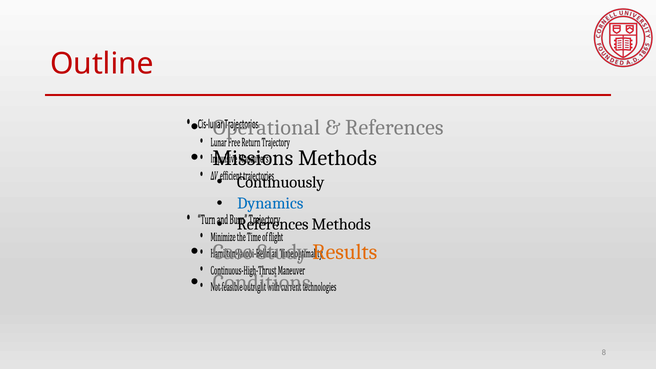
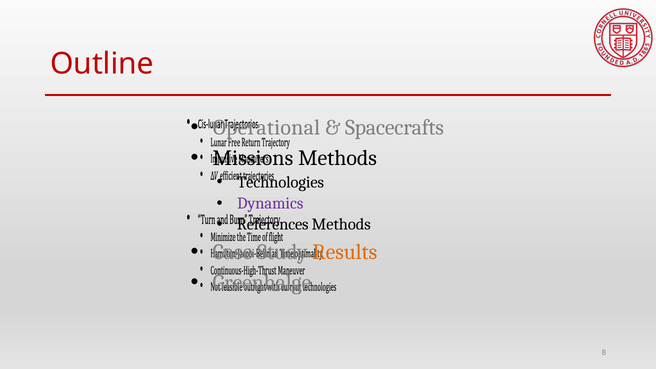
References at (394, 128): References -> Spacecrafts
Continuously: Continuously -> Technologies
Dynamics colour: blue -> purple
Conditions: Conditions -> Greenhalge
